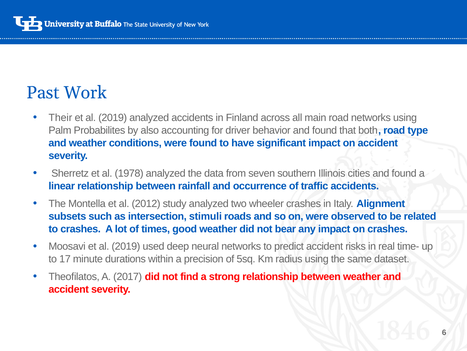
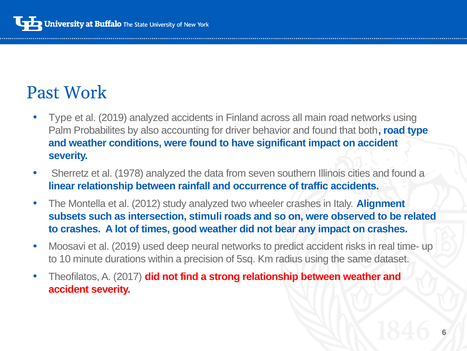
Their at (60, 118): Their -> Type
17: 17 -> 10
